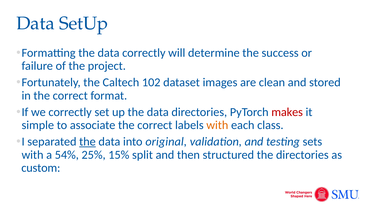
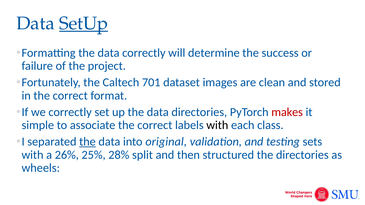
SetUp underline: none -> present
102: 102 -> 701
with at (217, 125) colour: orange -> black
54%: 54% -> 26%
15%: 15% -> 28%
custom: custom -> wheels
